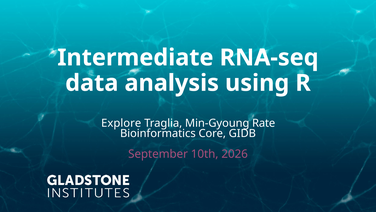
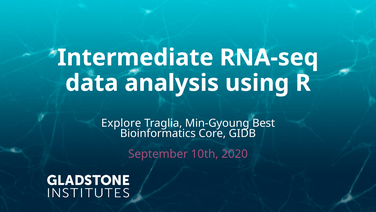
Rate: Rate -> Best
2026: 2026 -> 2020
